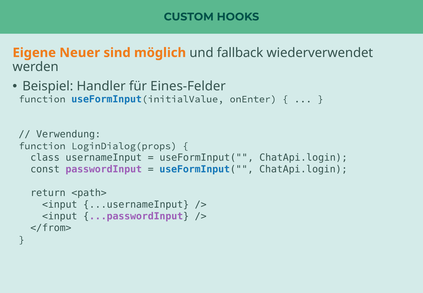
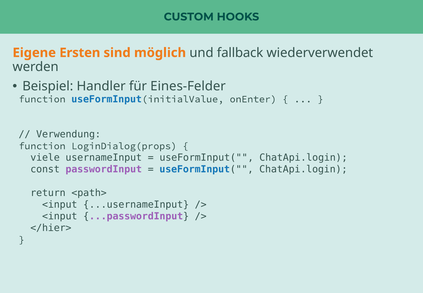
Neuer: Neuer -> Ersten
class: class -> viele
</from>: </from> -> </hier>
